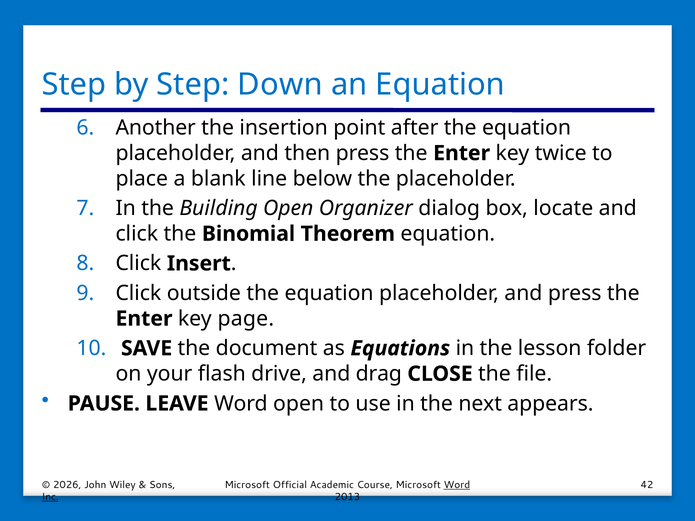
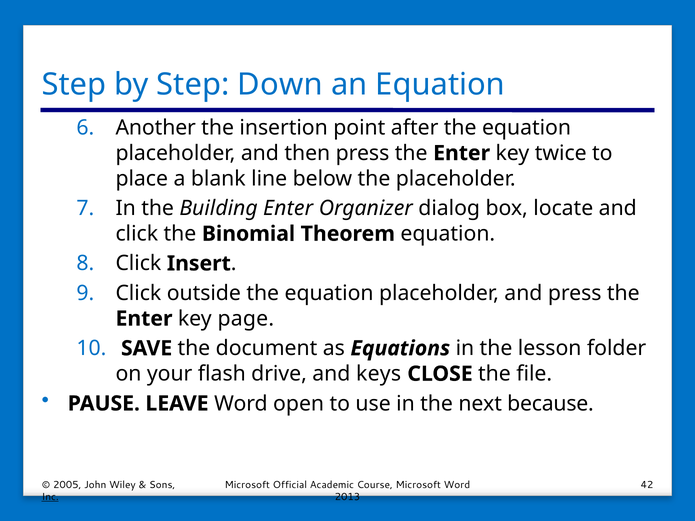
Building Open: Open -> Enter
drag: drag -> keys
appears: appears -> because
2026: 2026 -> 2005
Word at (457, 485) underline: present -> none
